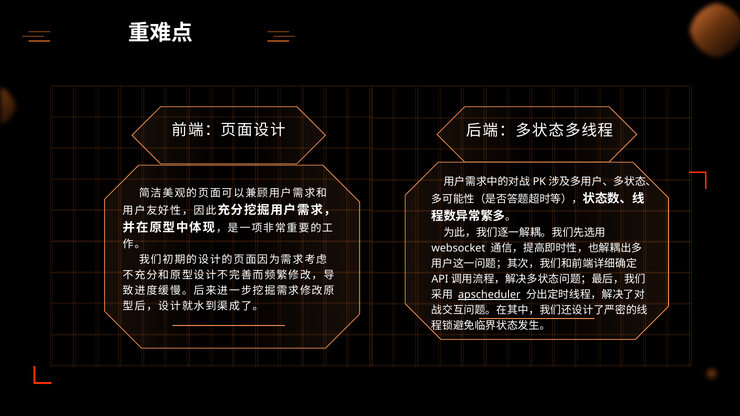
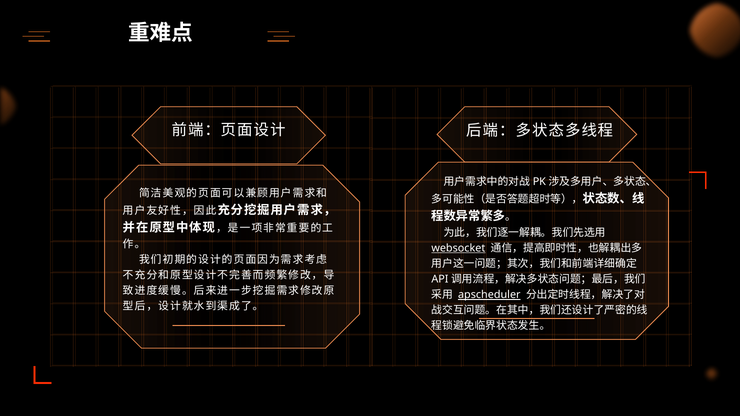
websocket underline: none -> present
